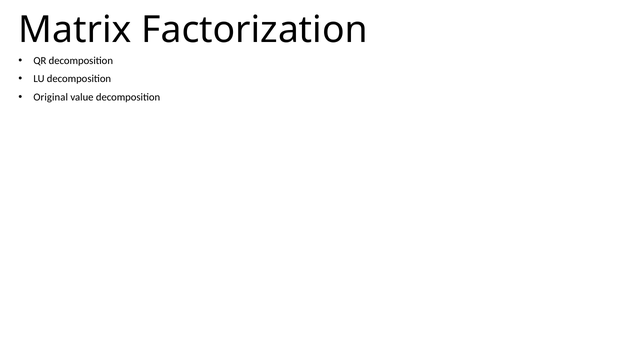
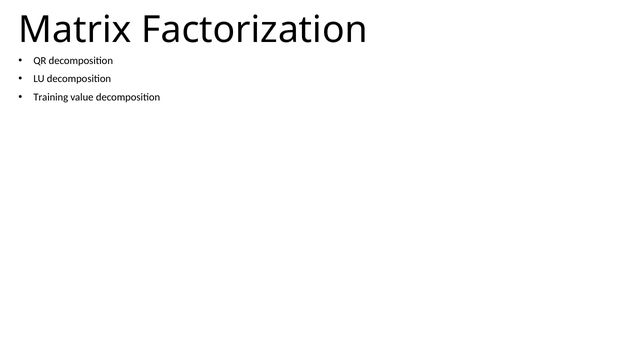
Original: Original -> Training
